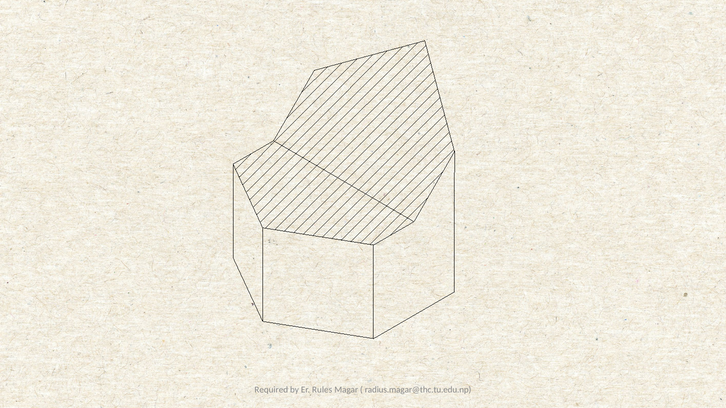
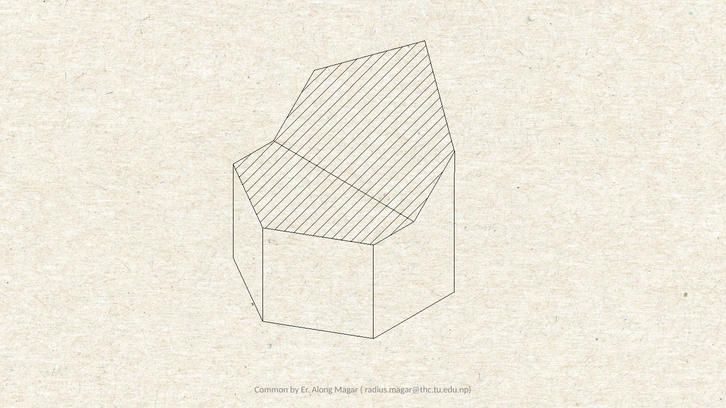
Required: Required -> Common
Rules: Rules -> Along
